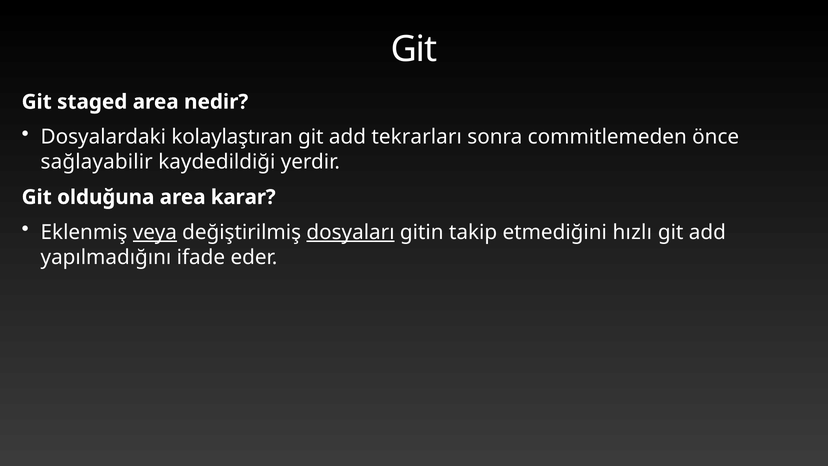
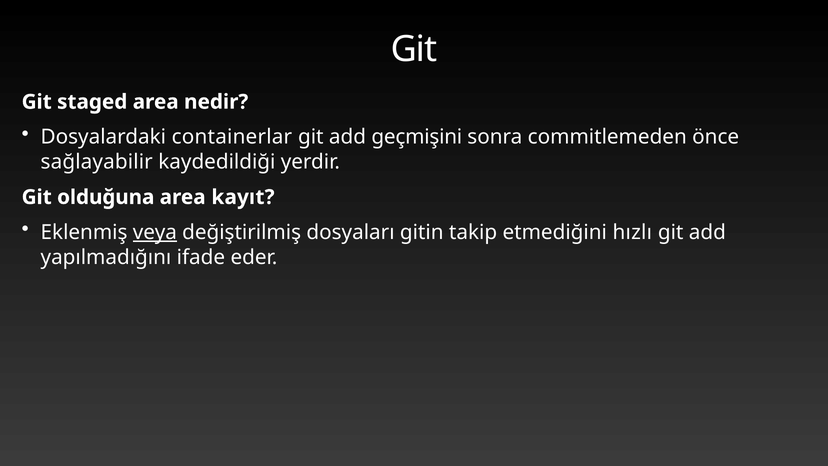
kolaylaştıran: kolaylaştıran -> containerlar
tekrarları: tekrarları -> geçmişini
karar: karar -> kayıt
dosyaları underline: present -> none
